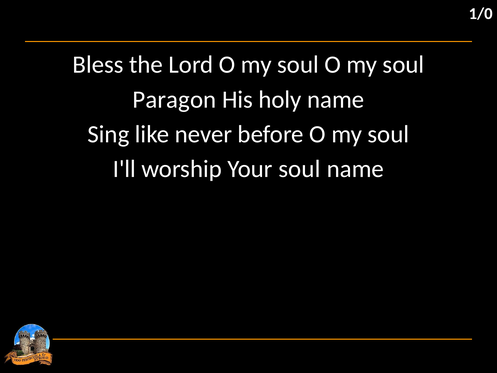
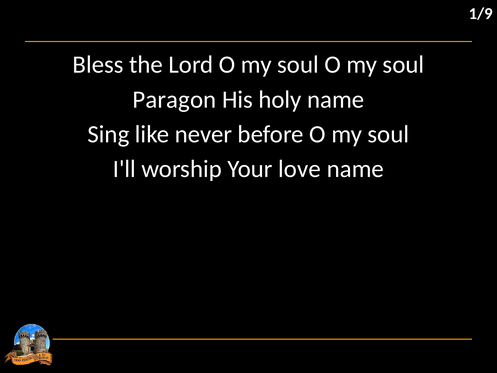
1/0: 1/0 -> 1/9
Your soul: soul -> love
